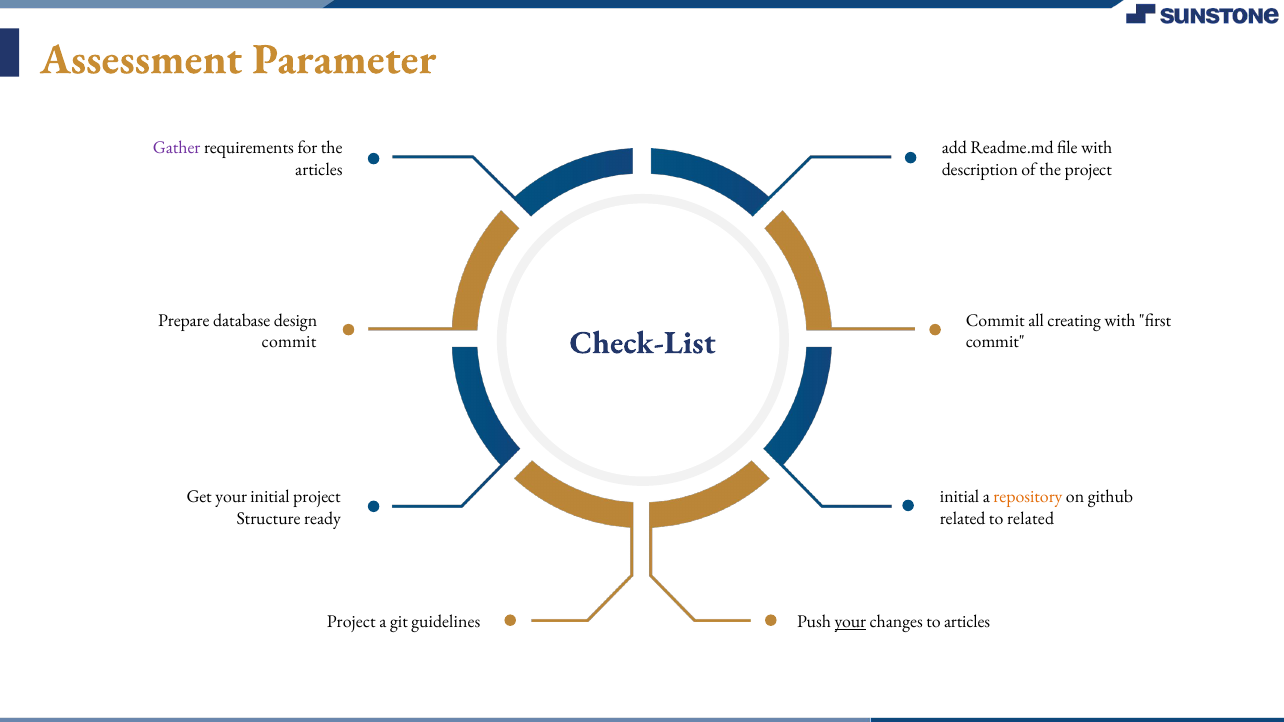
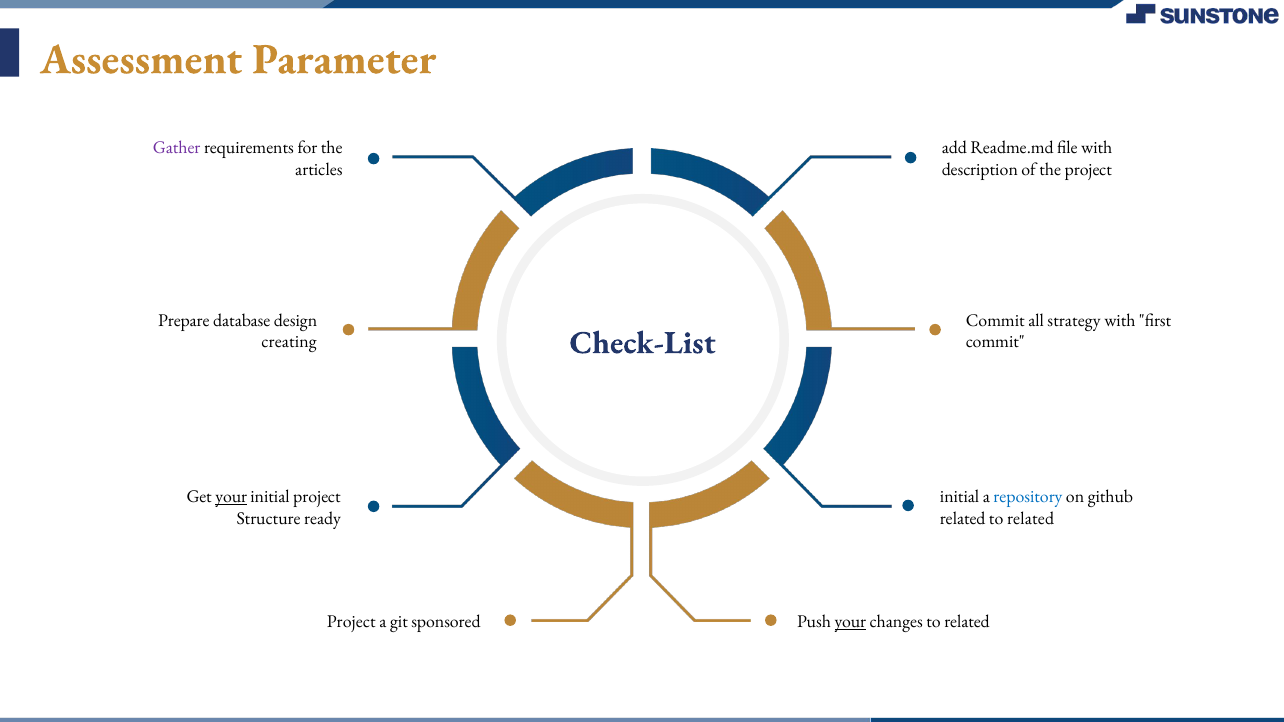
creating: creating -> strategy
commit at (289, 342): commit -> creating
your at (231, 497) underline: none -> present
repository colour: orange -> blue
guidelines: guidelines -> sponsored
changes to articles: articles -> related
